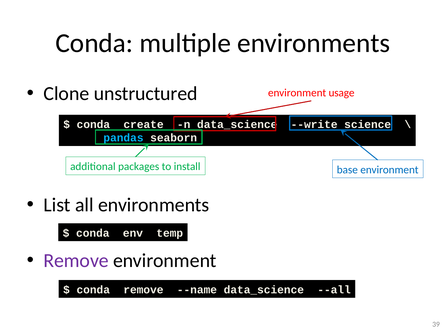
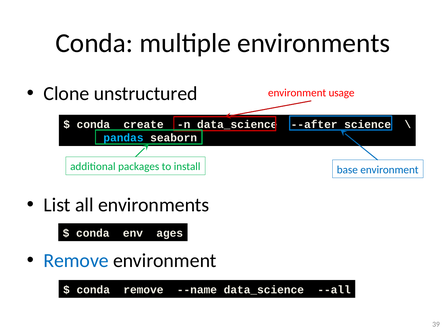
--write: --write -> --after
temp: temp -> ages
Remove at (76, 260) colour: purple -> blue
